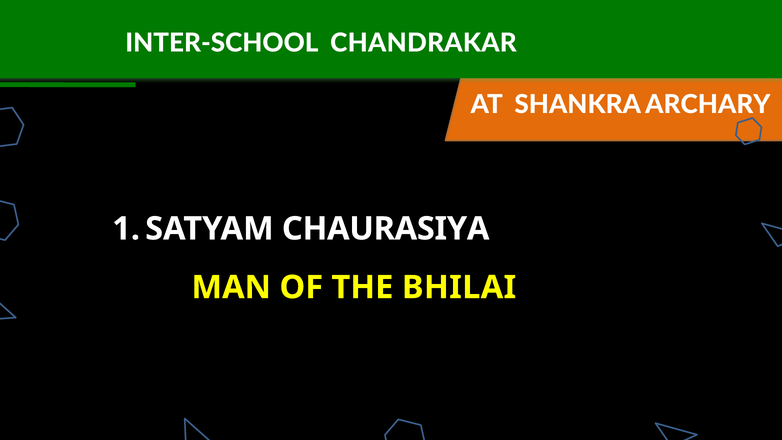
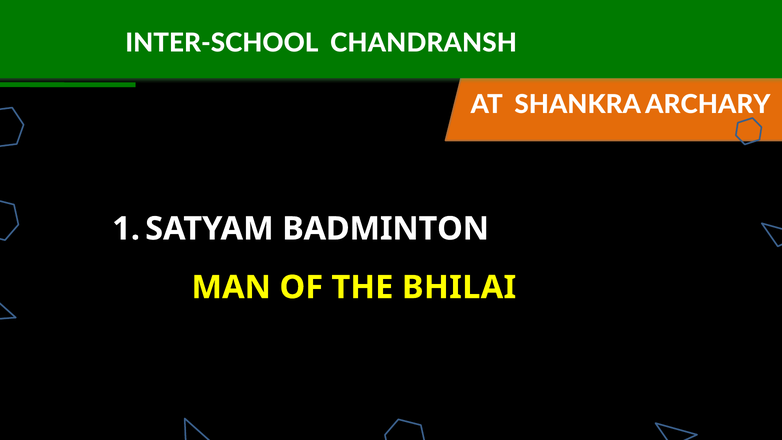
CHANDRAKAR: CHANDRAKAR -> CHANDRANSH
CHAURASIYA: CHAURASIYA -> BADMINTON
